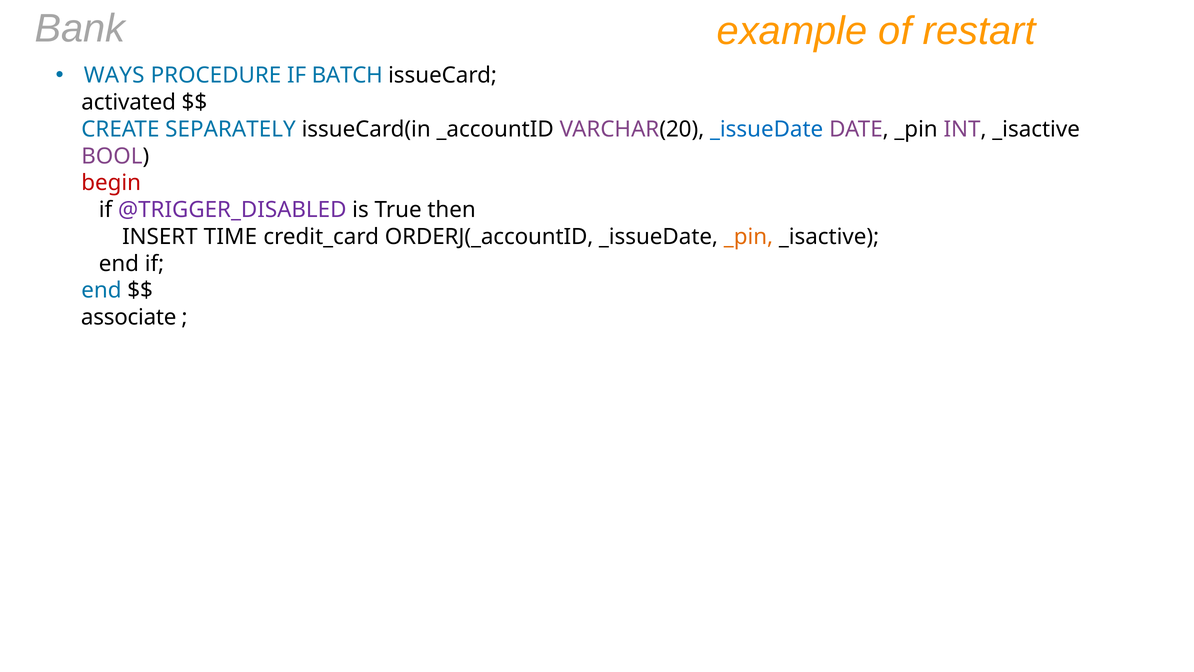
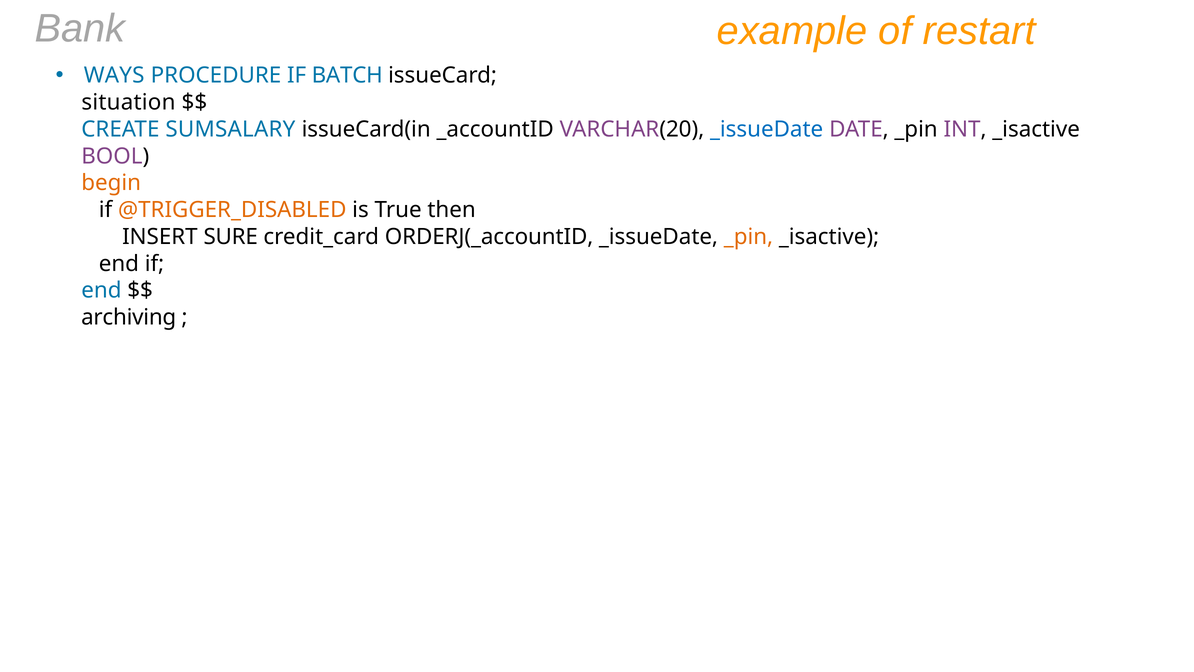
activated: activated -> situation
SEPARATELY: SEPARATELY -> SUMSALARY
begin colour: red -> orange
@TRIGGER_DISABLED colour: purple -> orange
TIME: TIME -> SURE
associate: associate -> archiving
